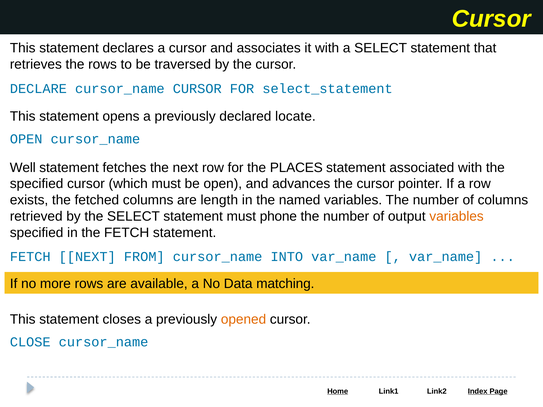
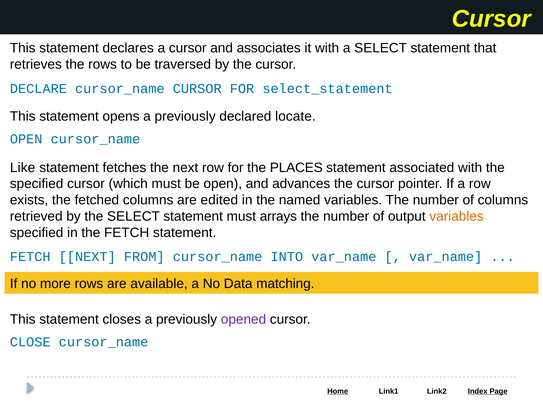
Well: Well -> Like
length: length -> edited
phone: phone -> arrays
opened colour: orange -> purple
